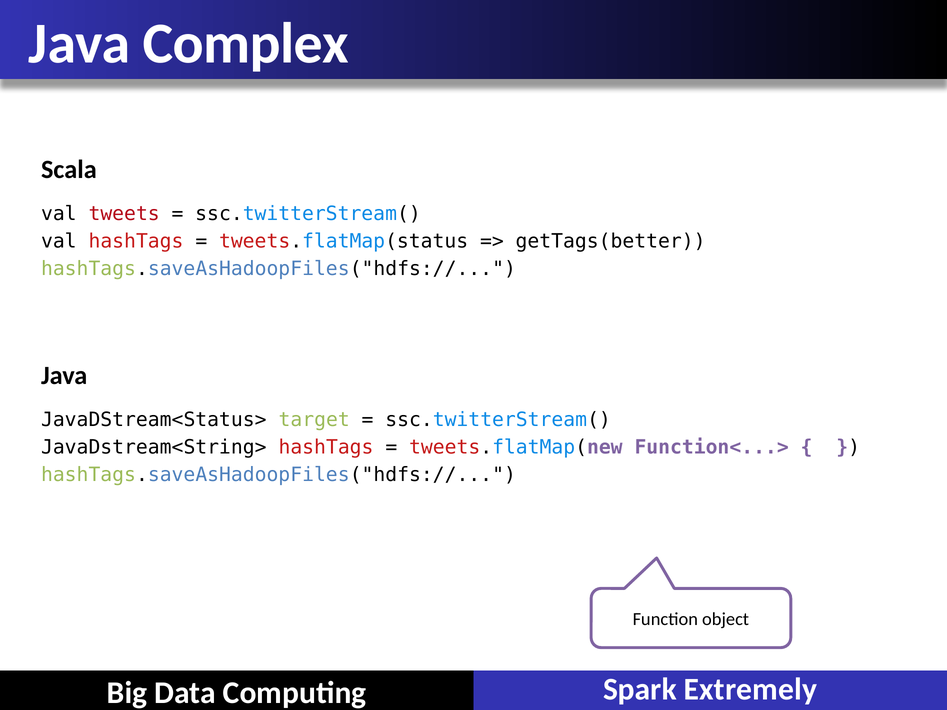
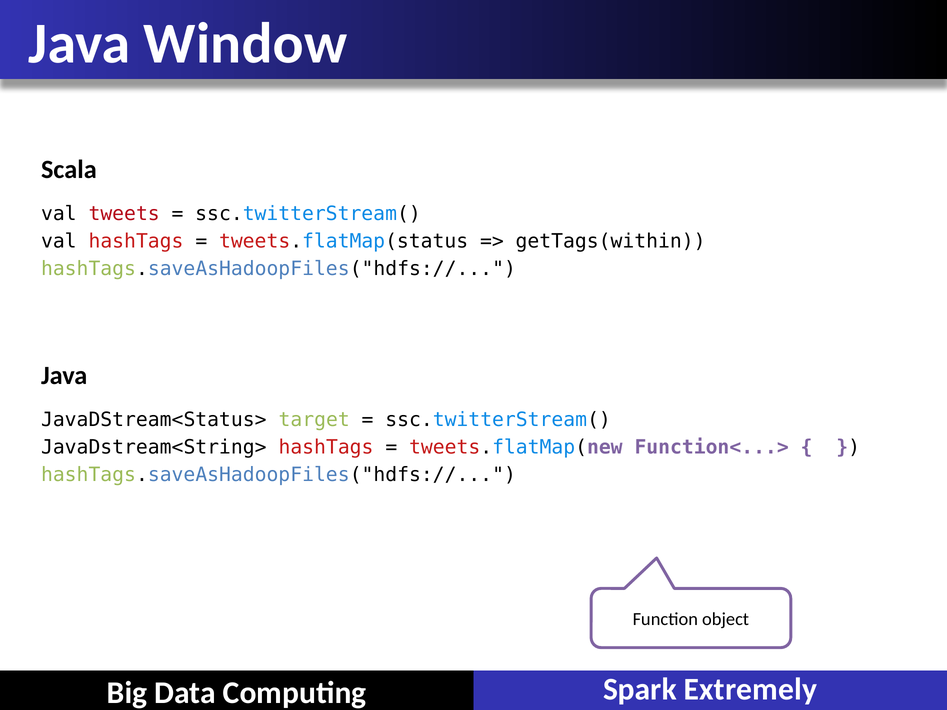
Complex: Complex -> Window
getTags(better: getTags(better -> getTags(within
